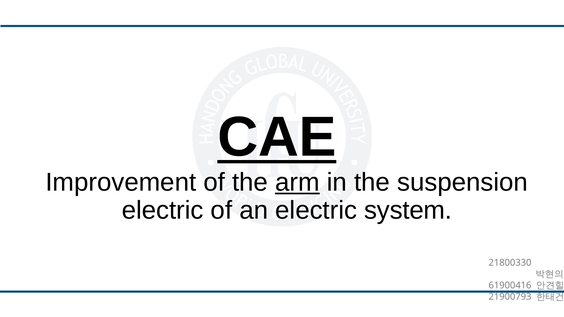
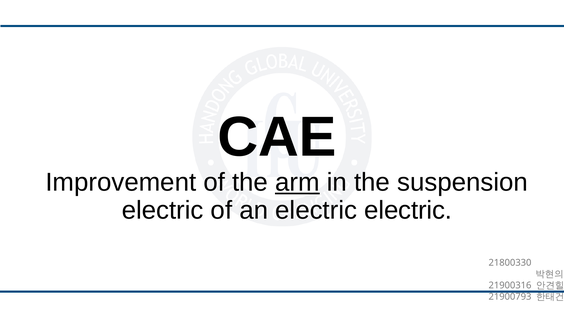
CAE underline: present -> none
electric system: system -> electric
61900416: 61900416 -> 21900316
